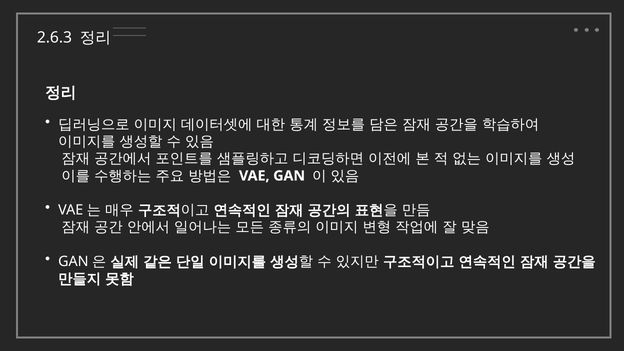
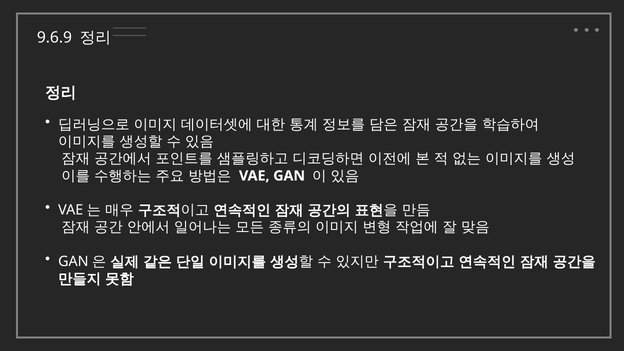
2.6.3: 2.6.3 -> 9.6.9
